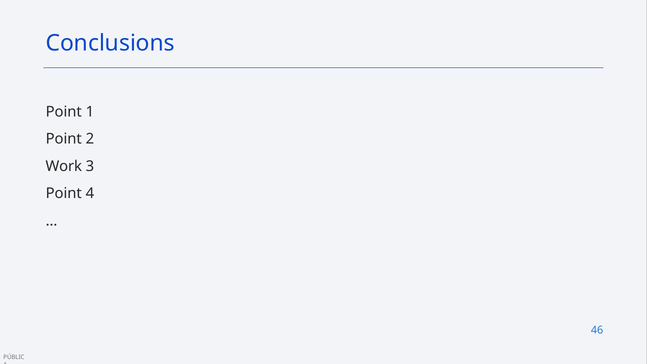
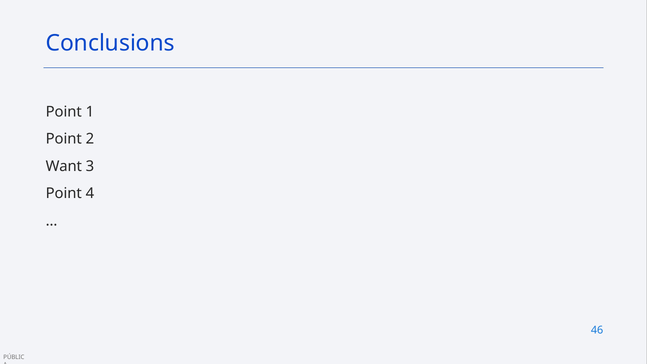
Work: Work -> Want
